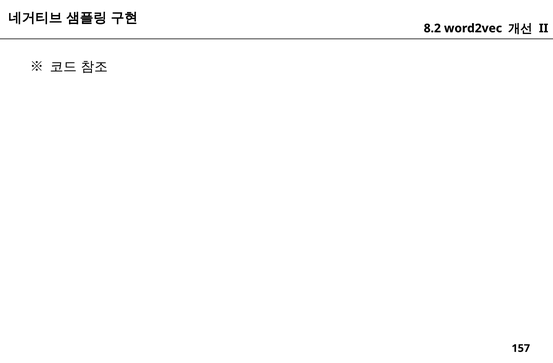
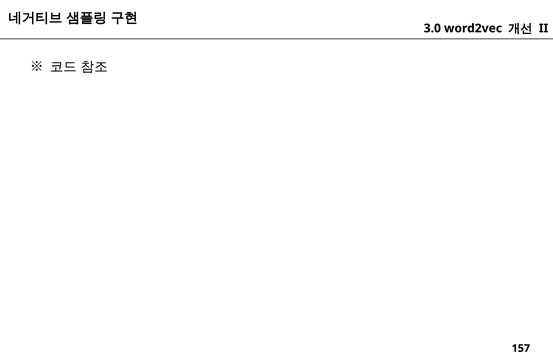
8.2: 8.2 -> 3.0
